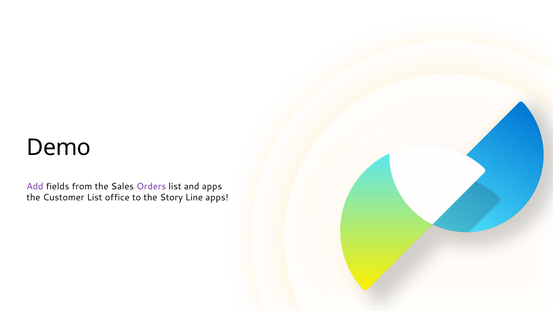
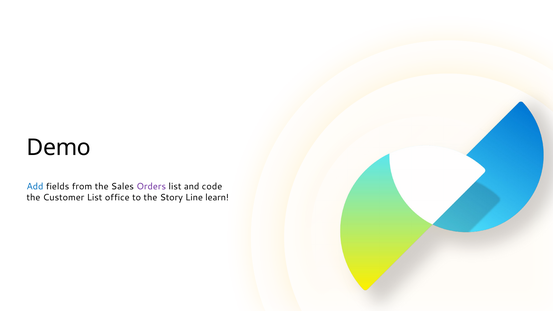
Add colour: purple -> blue
and apps: apps -> code
Line apps: apps -> learn
